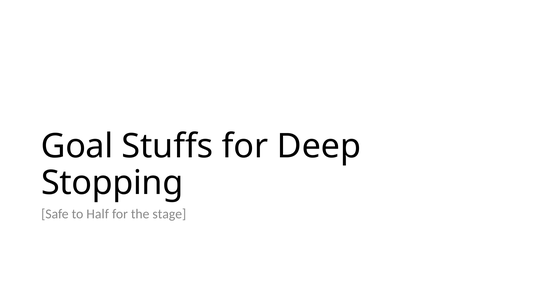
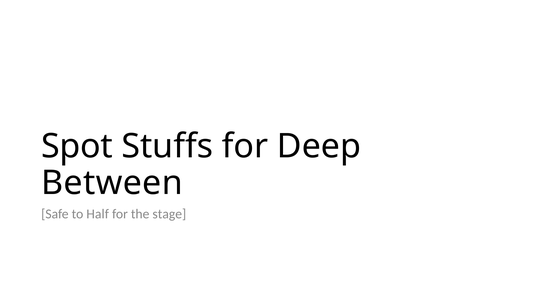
Goal: Goal -> Spot
Stopping: Stopping -> Between
